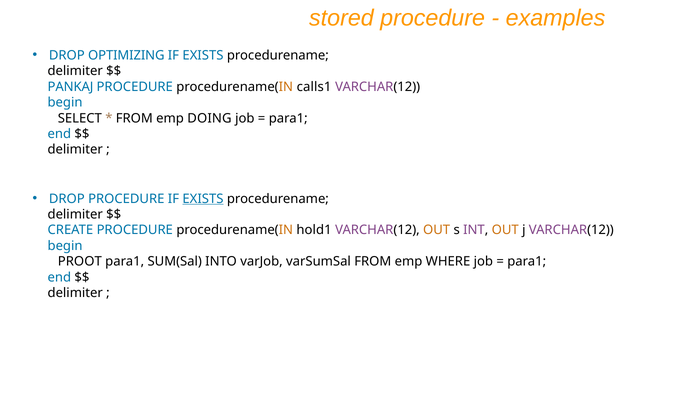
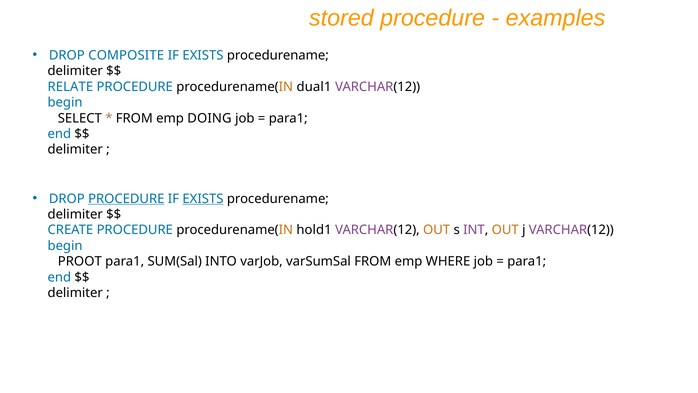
OPTIMIZING: OPTIMIZING -> COMPOSITE
PANKAJ: PANKAJ -> RELATE
calls1: calls1 -> dual1
PROCEDURE at (126, 199) underline: none -> present
